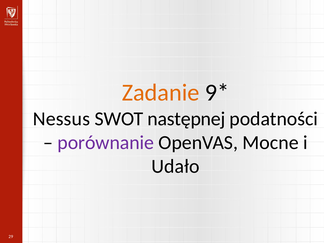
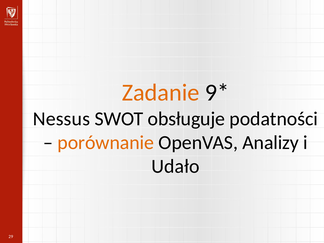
następnej: następnej -> obsługuje
porównanie colour: purple -> orange
Mocne: Mocne -> Analizy
